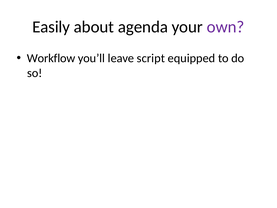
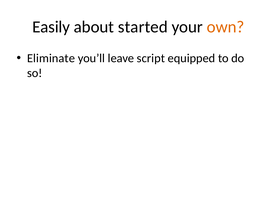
agenda: agenda -> started
own colour: purple -> orange
Workflow: Workflow -> Eliminate
